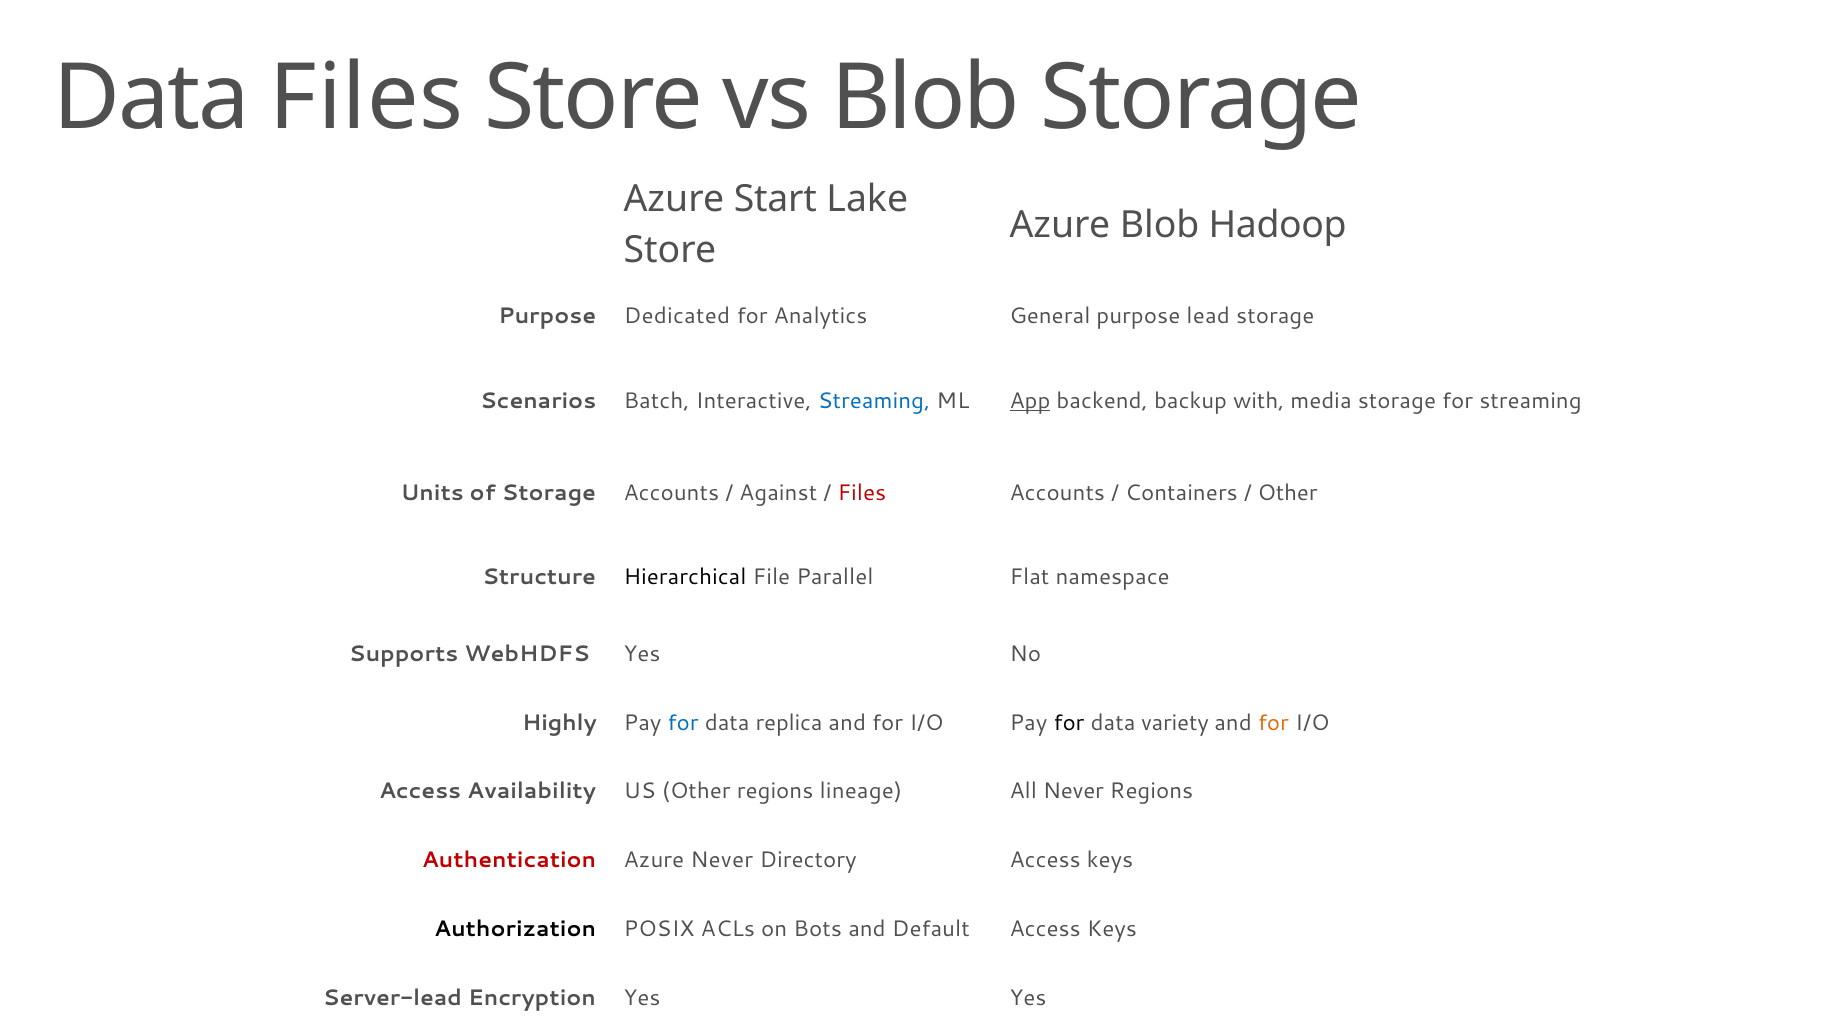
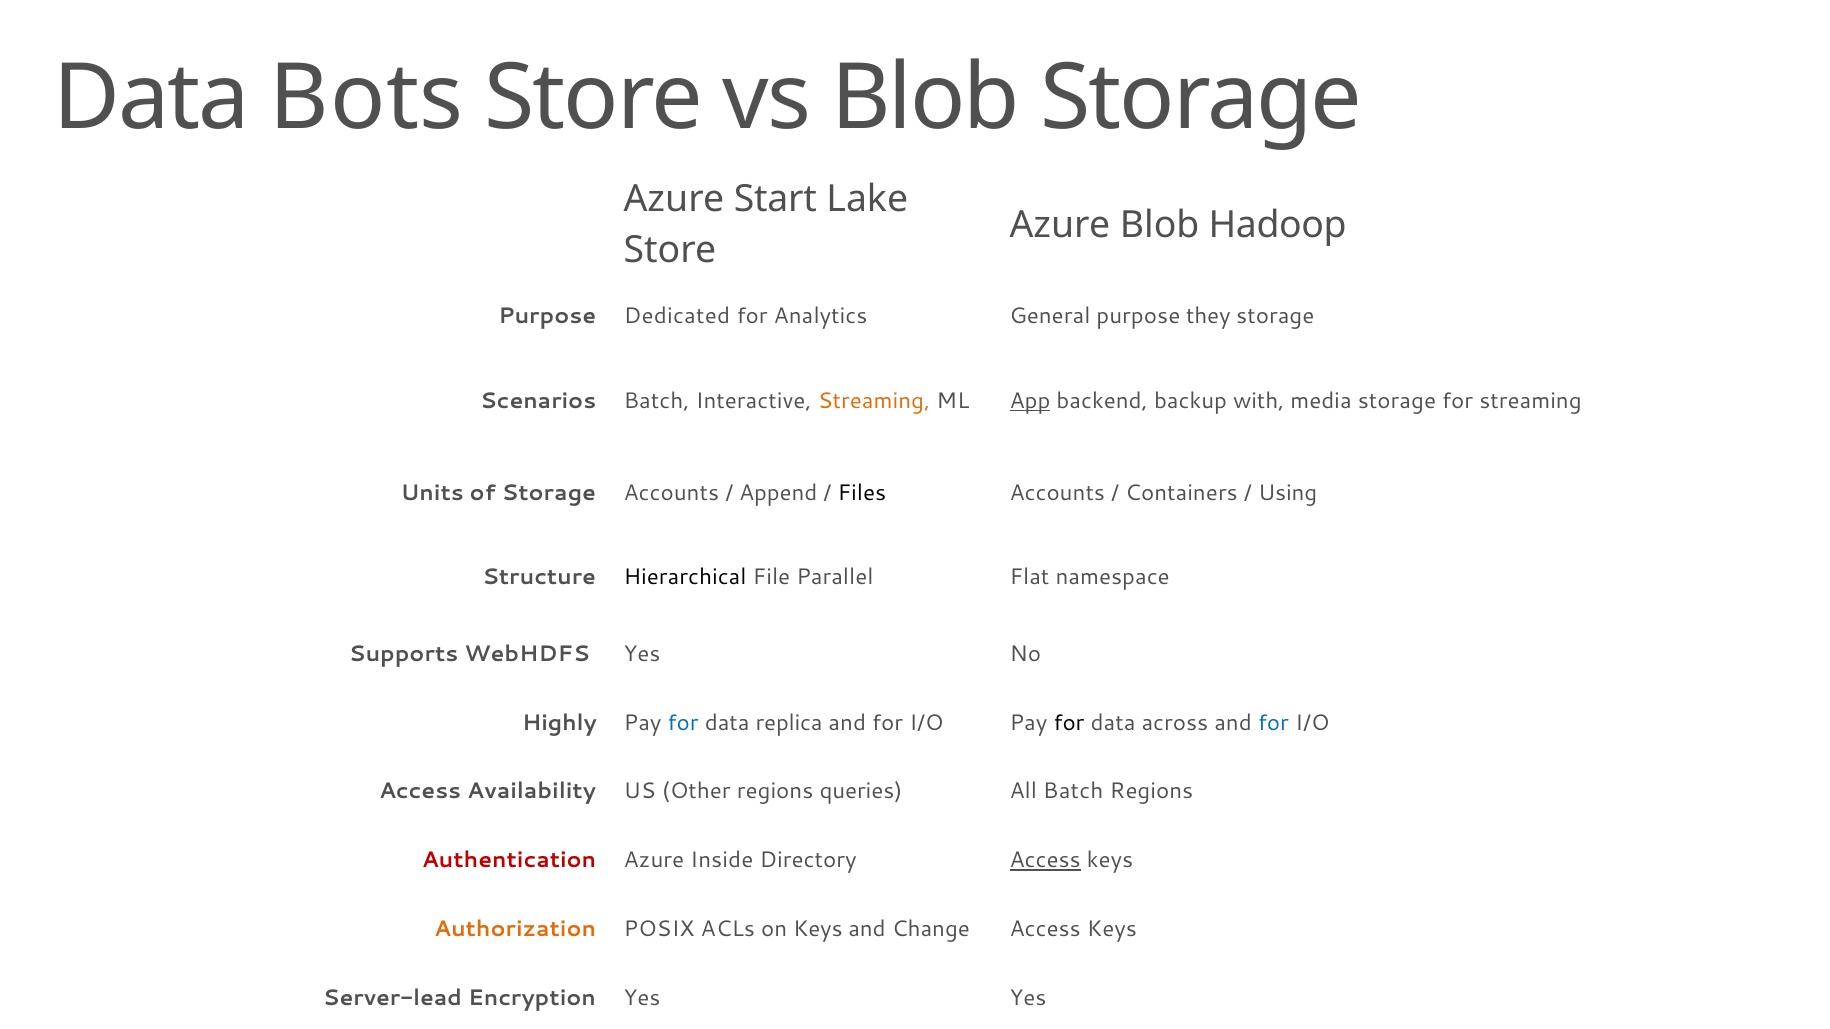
Data Files: Files -> Bots
lead: lead -> they
Streaming at (874, 401) colour: blue -> orange
Against: Against -> Append
Files at (862, 493) colour: red -> black
Other at (1288, 493): Other -> Using
variety: variety -> across
for at (1273, 723) colour: orange -> blue
lineage: lineage -> queries
All Never: Never -> Batch
Azure Never: Never -> Inside
Access at (1045, 861) underline: none -> present
Authorization colour: black -> orange
on Bots: Bots -> Keys
Default: Default -> Change
